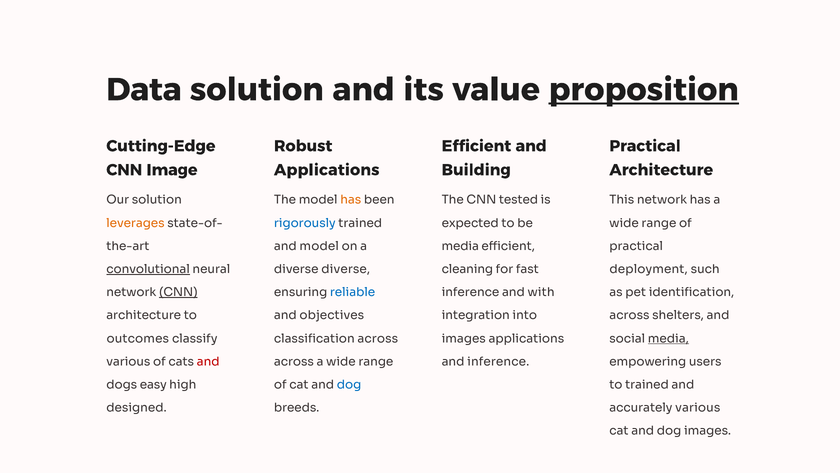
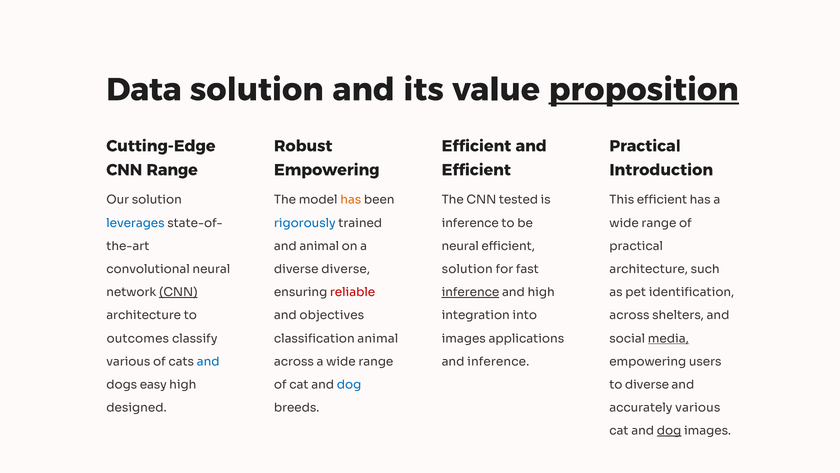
CNN Image: Image -> Range
Applications at (327, 170): Applications -> Empowering
Building at (476, 170): Building -> Efficient
Architecture at (661, 170): Architecture -> Introduction
This network: network -> efficient
leverages colour: orange -> blue
expected at (470, 223): expected -> inference
and model: model -> animal
media at (460, 246): media -> neural
convolutional underline: present -> none
cleaning at (467, 269): cleaning -> solution
deployment at (649, 269): deployment -> architecture
reliable colour: blue -> red
inference at (470, 292) underline: none -> present
and with: with -> high
classification across: across -> animal
and at (208, 361) colour: red -> blue
to trained: trained -> diverse
dog at (669, 430) underline: none -> present
